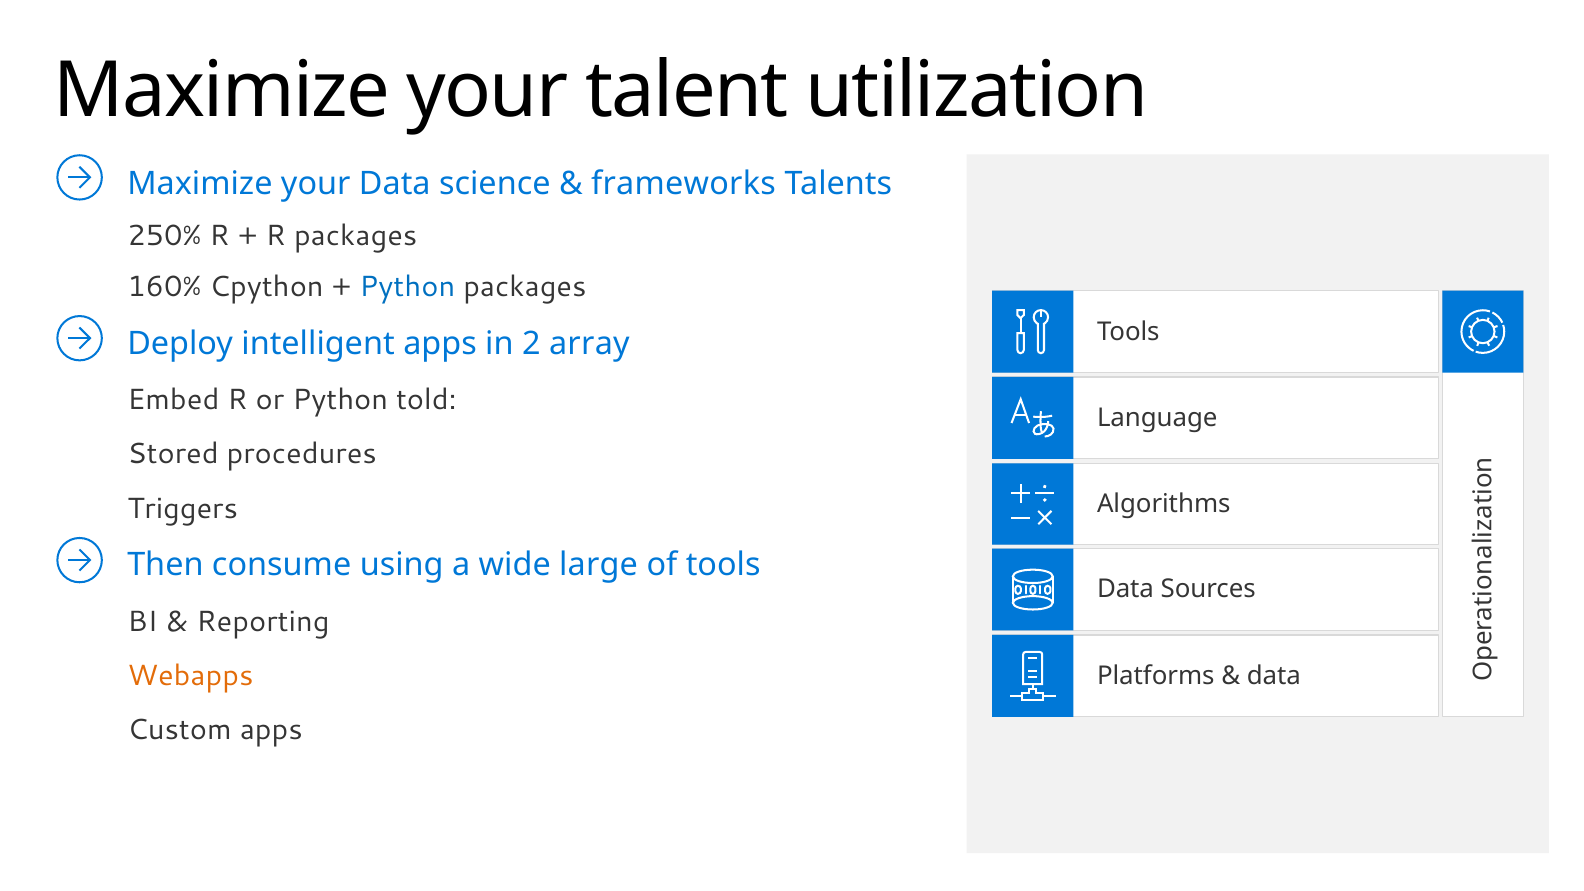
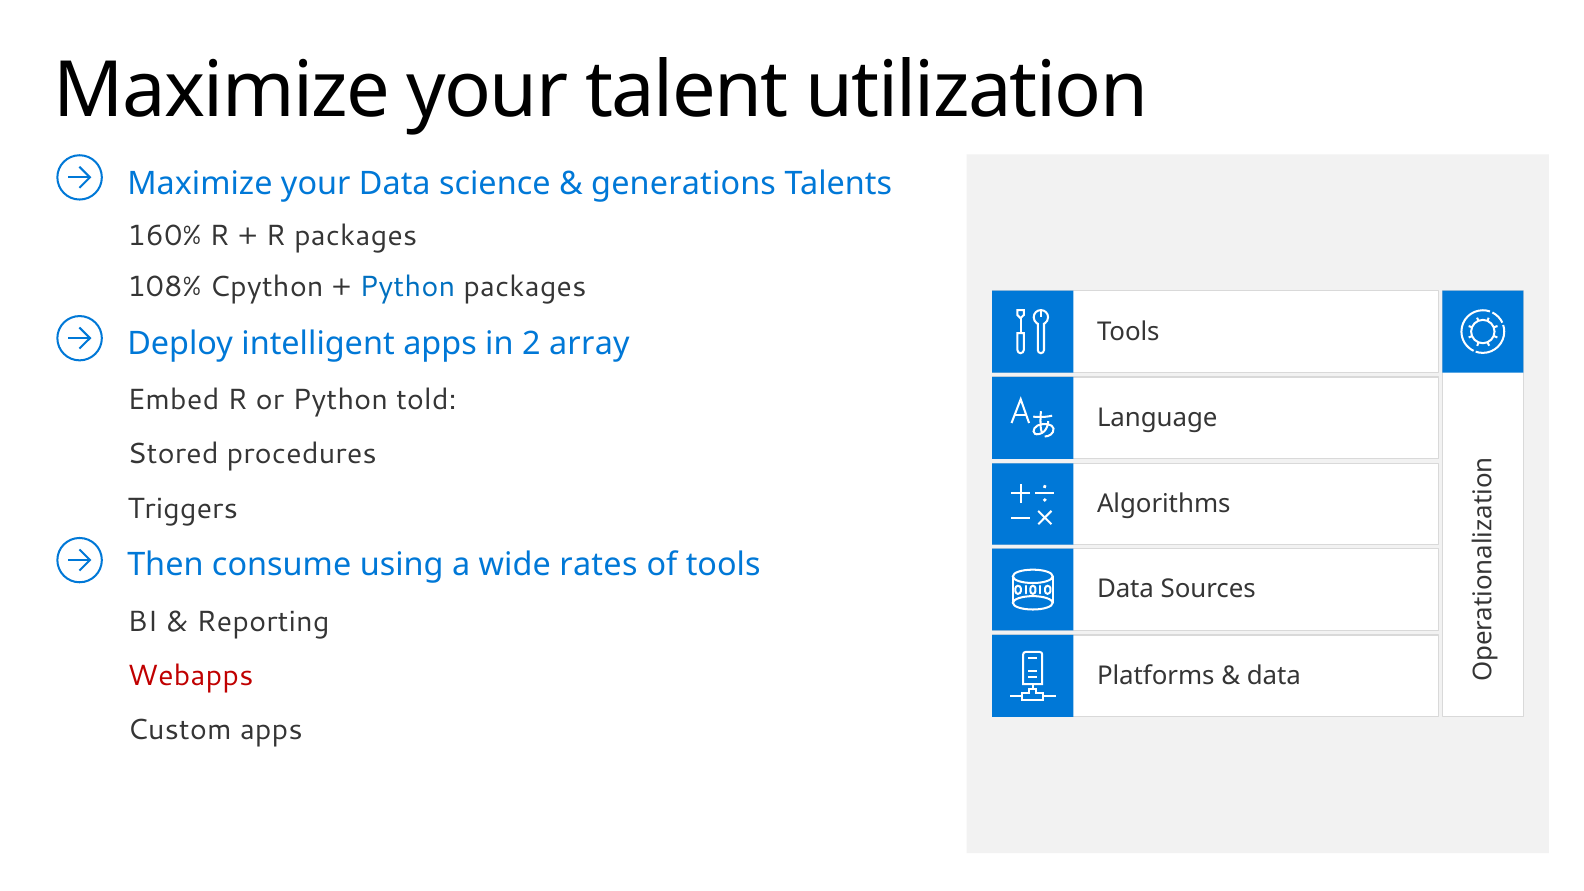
frameworks: frameworks -> generations
250%: 250% -> 160%
160%: 160% -> 108%
large: large -> rates
Webapps colour: orange -> red
